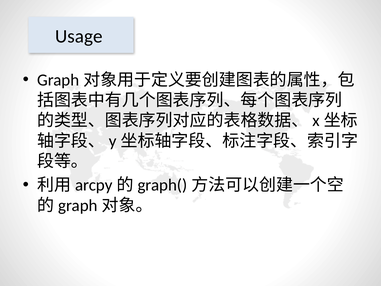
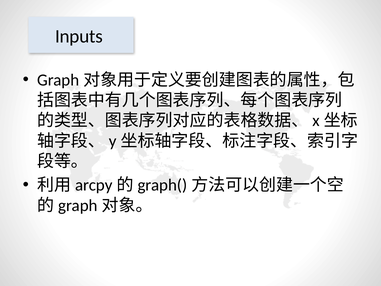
Usage: Usage -> Inputs
